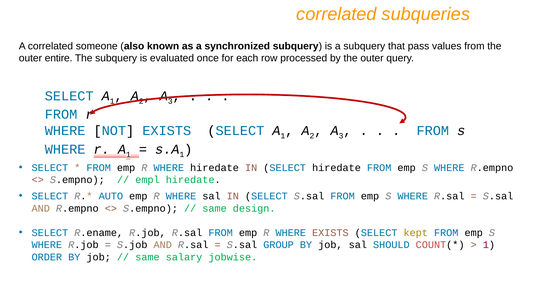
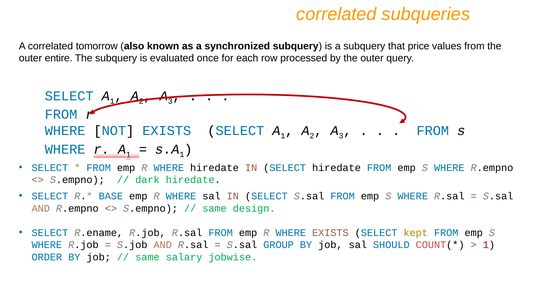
someone: someone -> tomorrow
pass: pass -> price
empl: empl -> dark
AUTO: AUTO -> BASE
